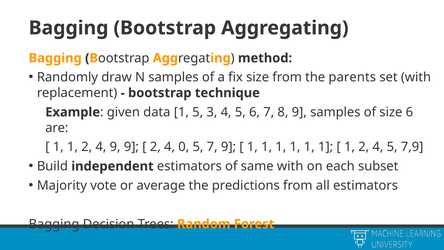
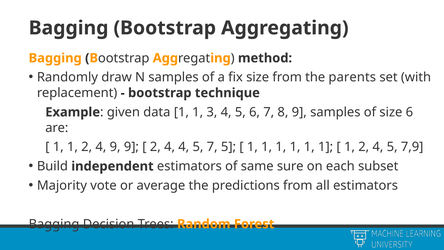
data 1 5: 5 -> 1
4 0: 0 -> 4
7 9: 9 -> 5
same with: with -> sure
